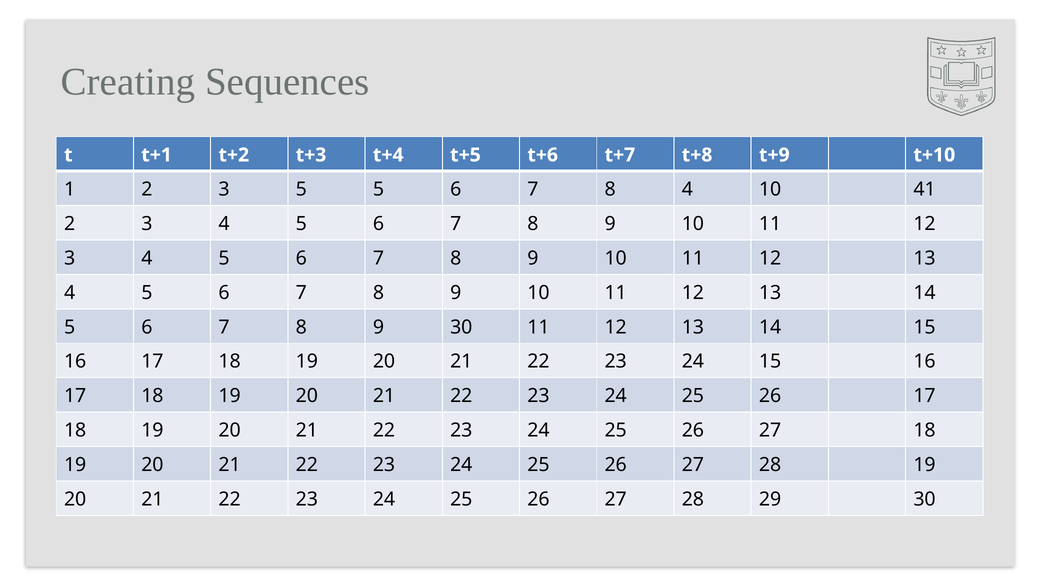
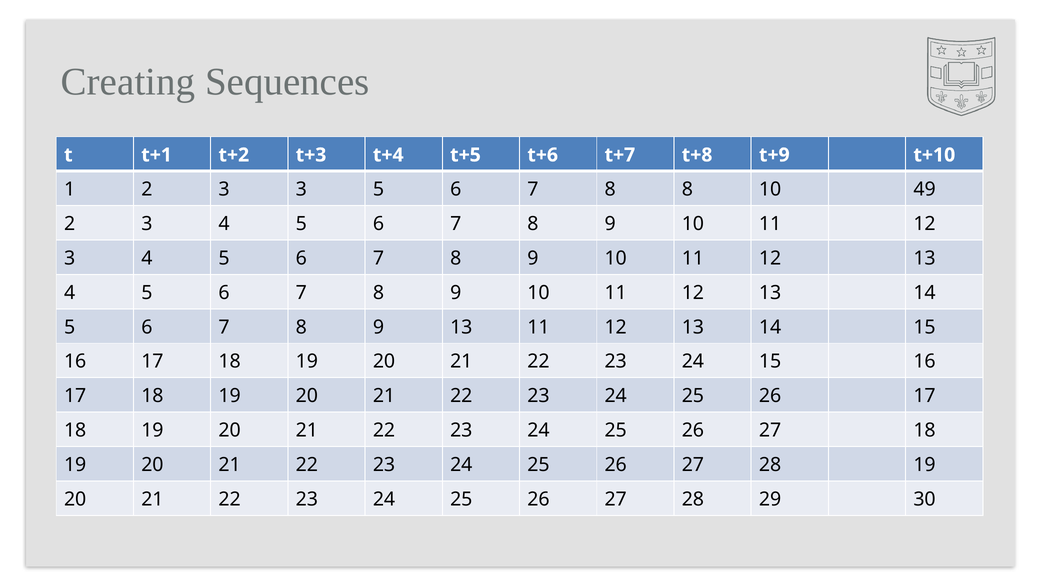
3 5: 5 -> 3
8 4: 4 -> 8
41: 41 -> 49
9 30: 30 -> 13
